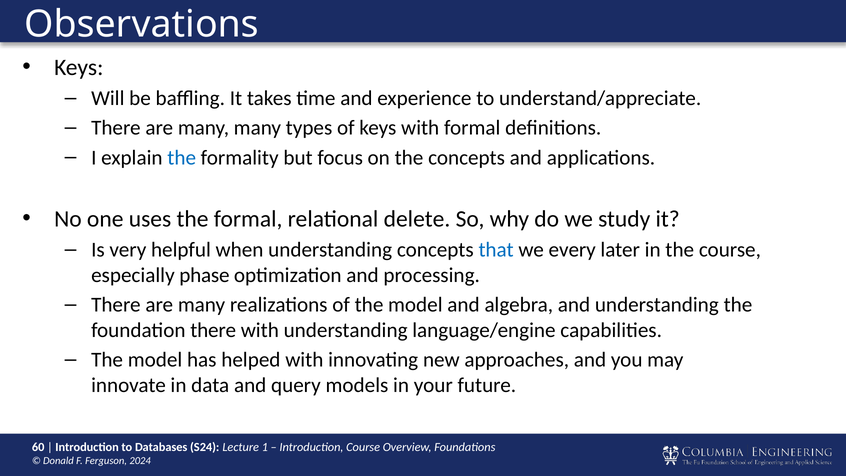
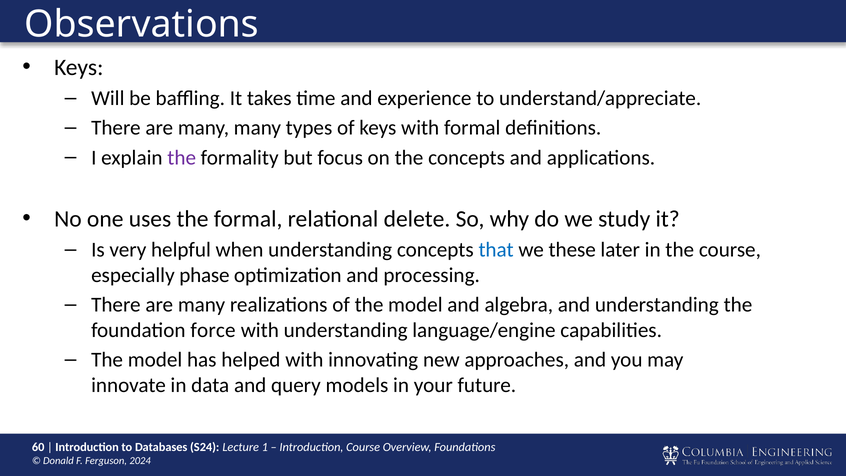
the at (182, 158) colour: blue -> purple
every: every -> these
foundation there: there -> force
